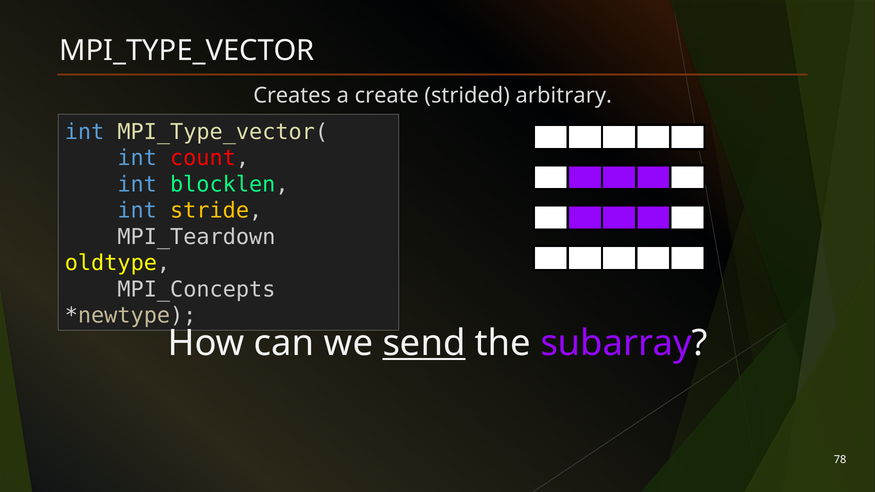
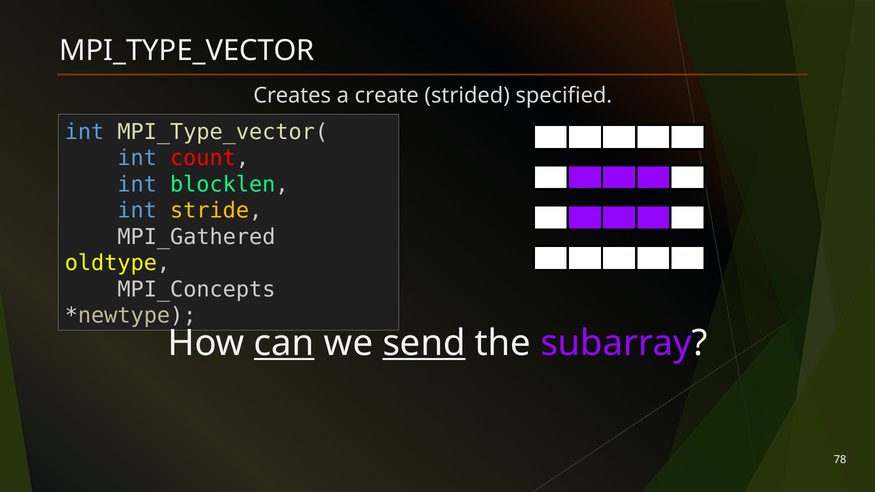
arbitrary: arbitrary -> specified
MPI_Teardown: MPI_Teardown -> MPI_Gathered
can underline: none -> present
